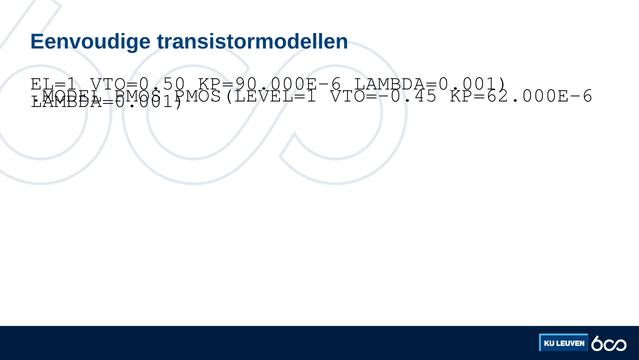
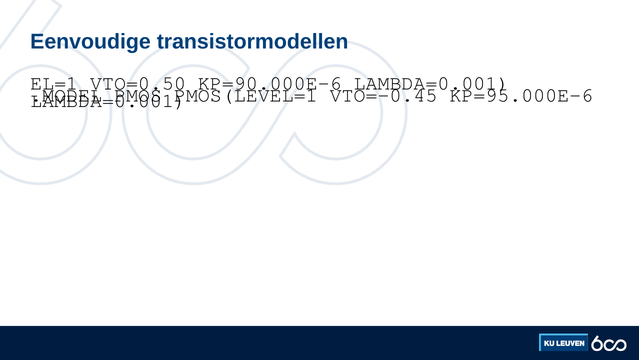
KP=62.000E-6: KP=62.000E-6 -> KP=95.000E-6
